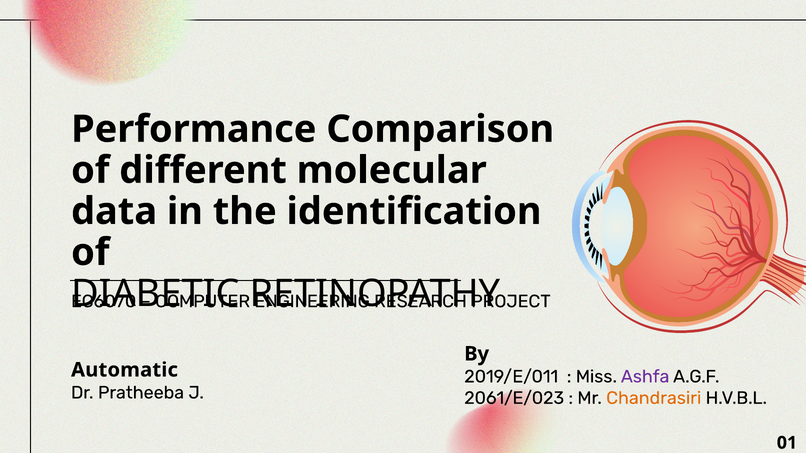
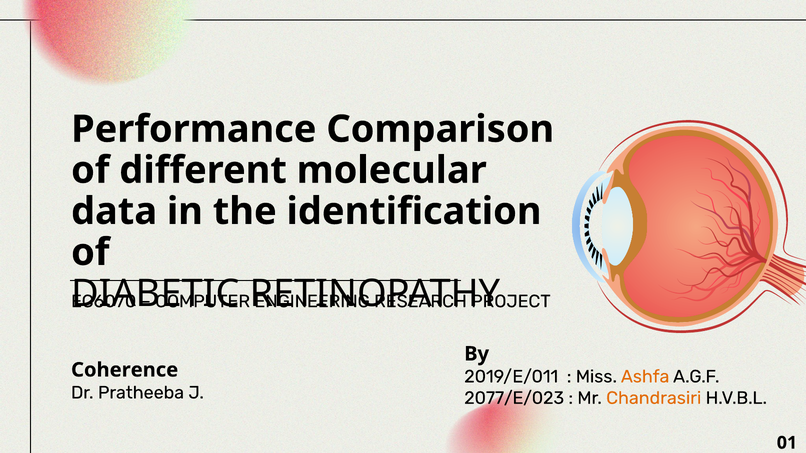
Automatic: Automatic -> Coherence
Ashfa colour: purple -> orange
2061/E/023: 2061/E/023 -> 2077/E/023
